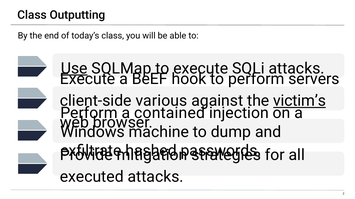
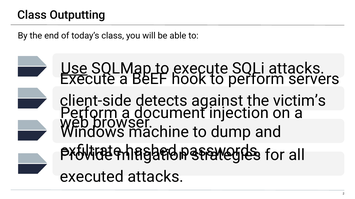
various: various -> detects
victim’s underline: present -> none
contained: contained -> document
